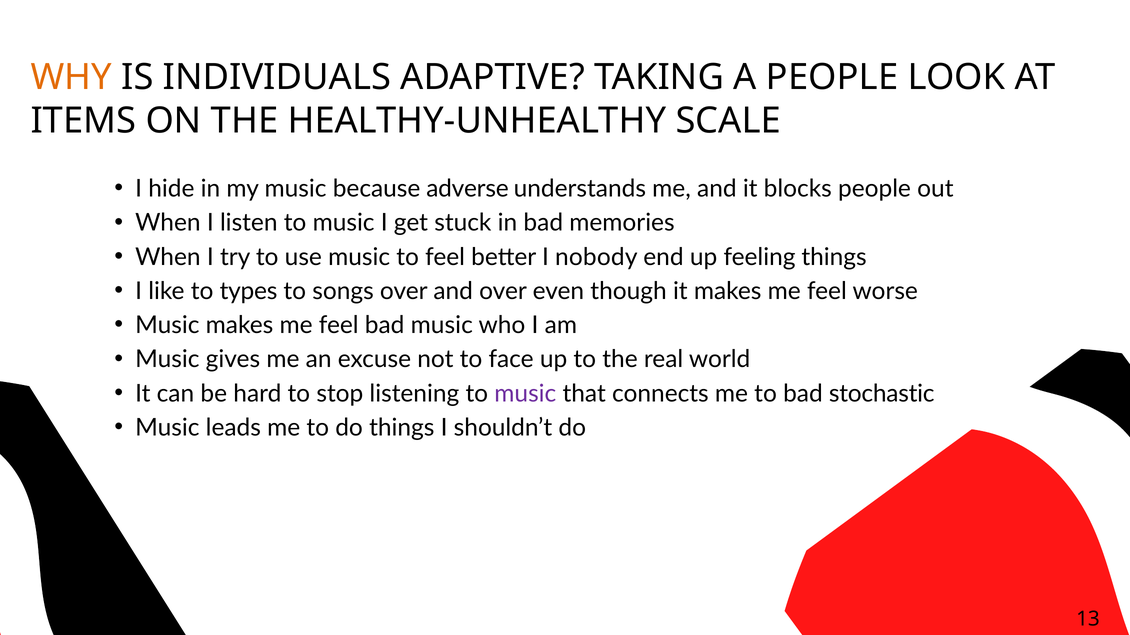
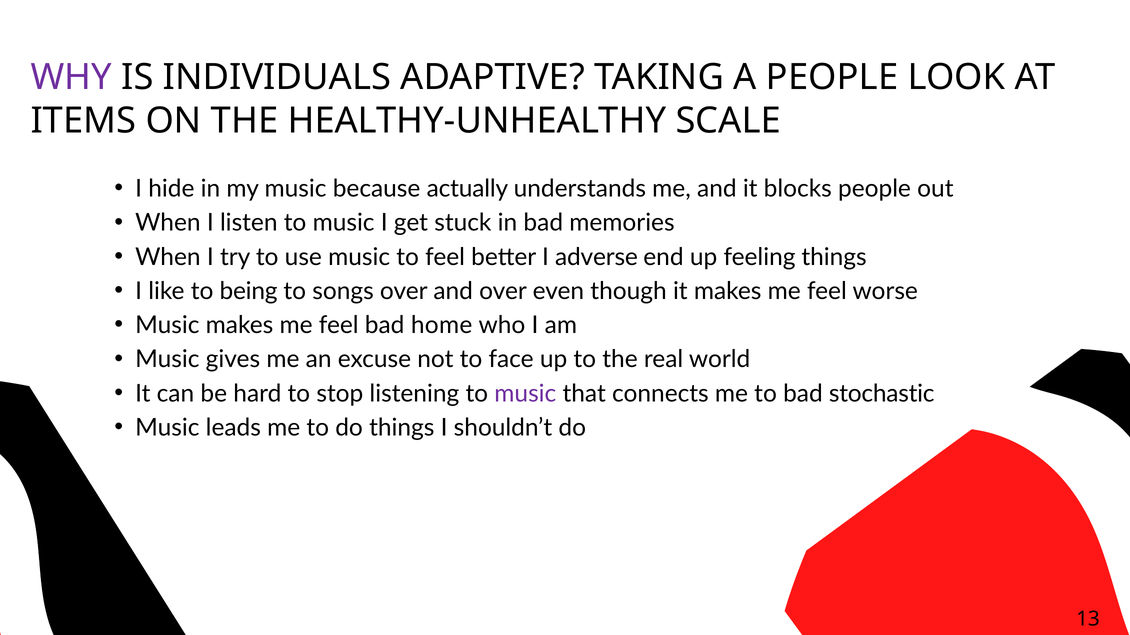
WHY colour: orange -> purple
adverse: adverse -> actually
nobody: nobody -> adverse
types: types -> being
bad music: music -> home
